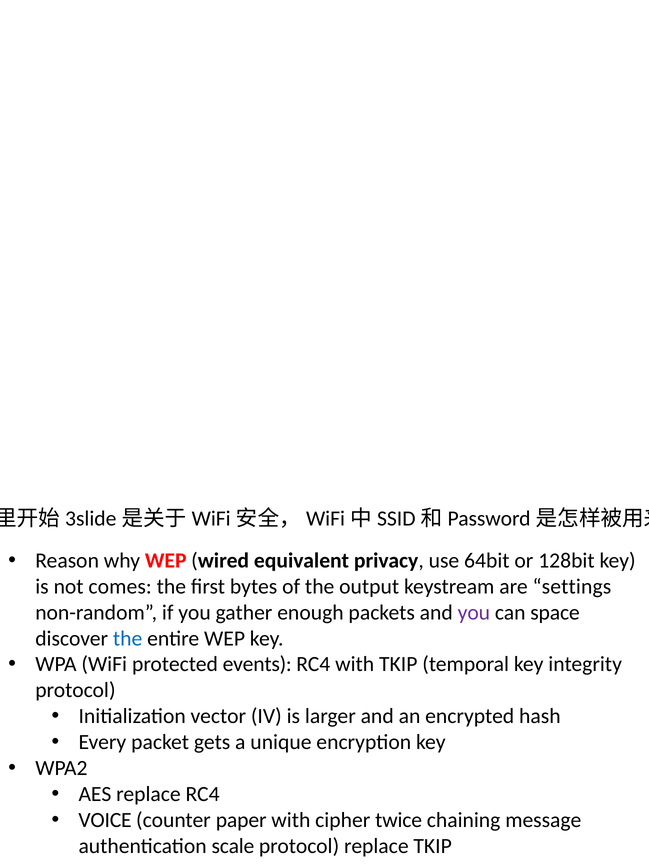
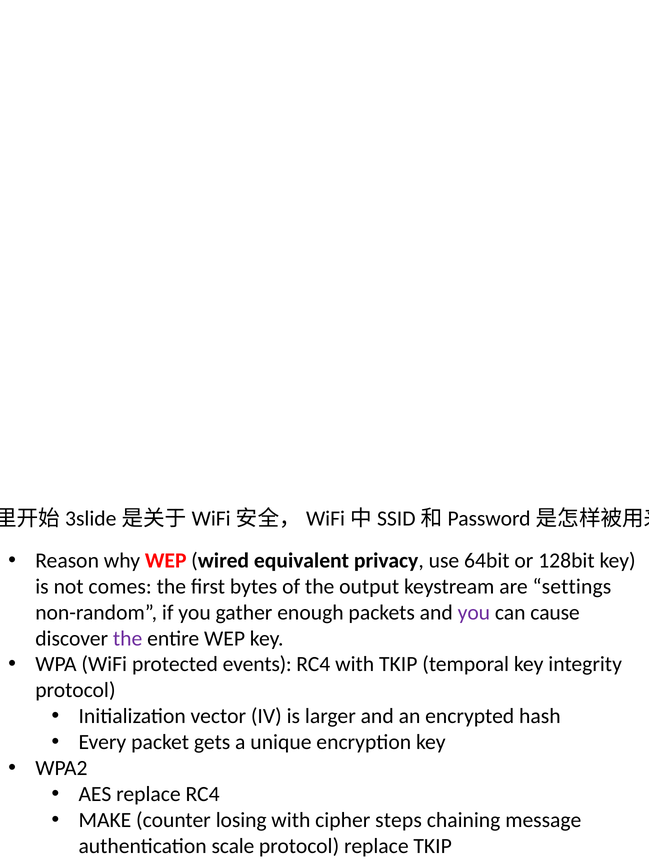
space: space -> cause
the at (128, 639) colour: blue -> purple
VOICE: VOICE -> MAKE
paper: paper -> losing
twice: twice -> steps
